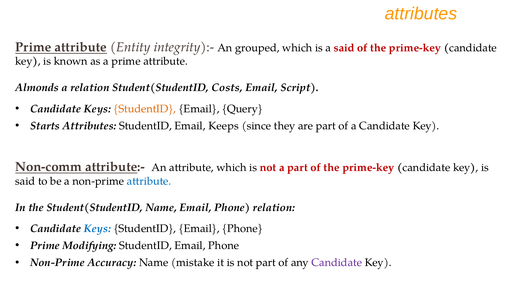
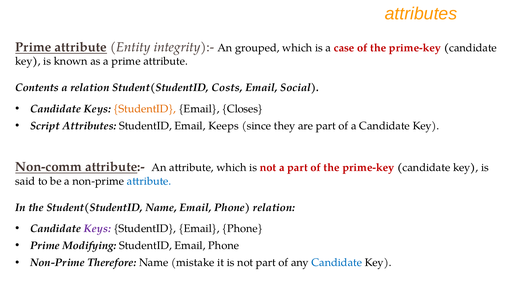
a said: said -> case
Almonds: Almonds -> Contents
Script: Script -> Social
Query: Query -> Closes
Starts: Starts -> Script
Keys at (97, 229) colour: blue -> purple
Accuracy: Accuracy -> Therefore
Candidate at (337, 263) colour: purple -> blue
